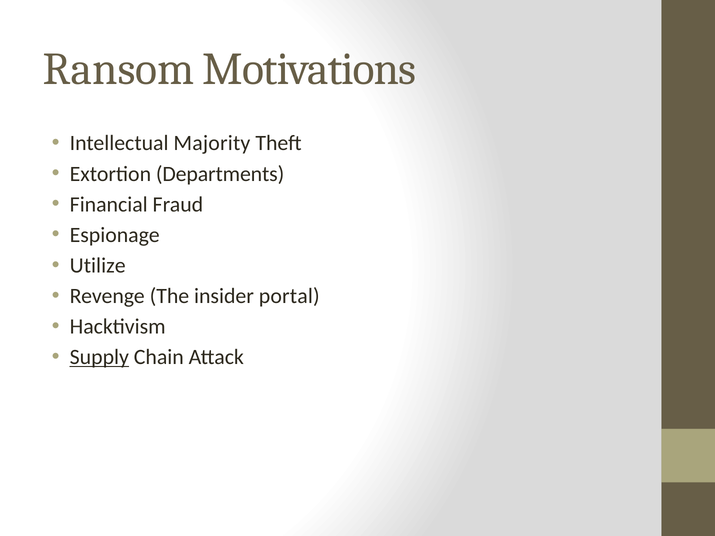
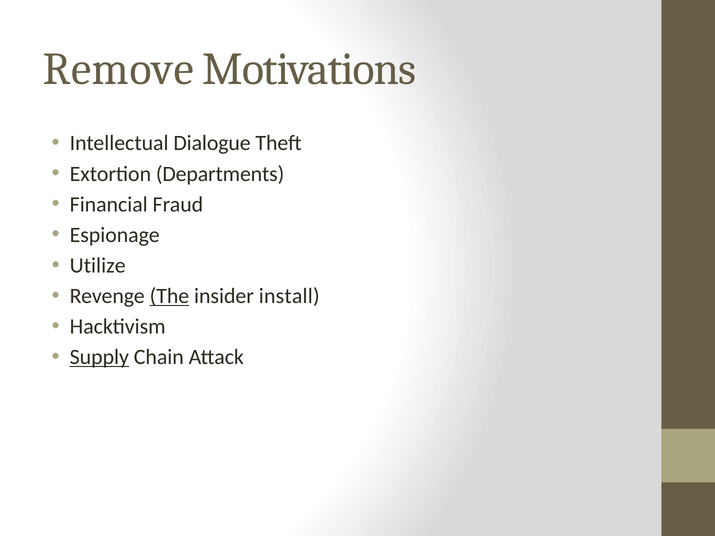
Ransom: Ransom -> Remove
Majority: Majority -> Dialogue
The underline: none -> present
portal: portal -> install
